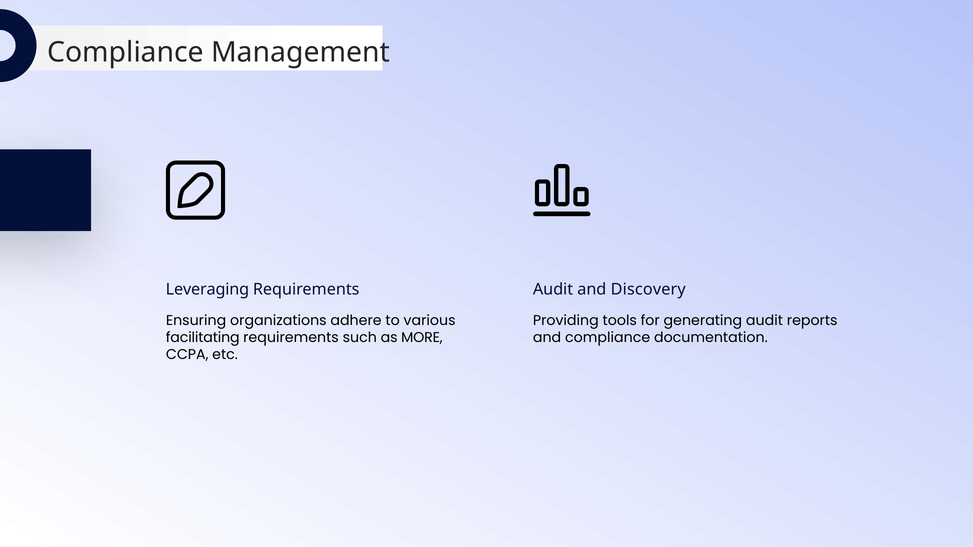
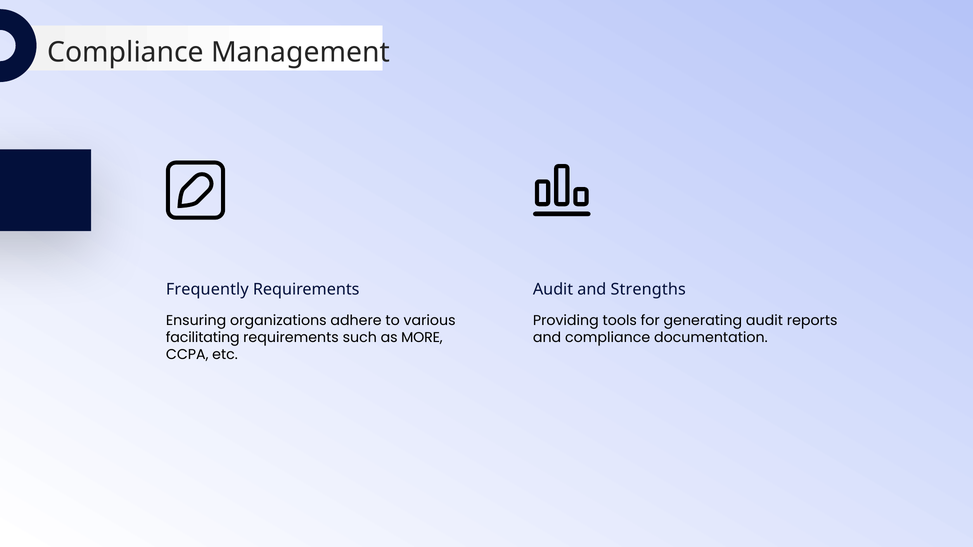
Leveraging: Leveraging -> Frequently
Discovery: Discovery -> Strengths
